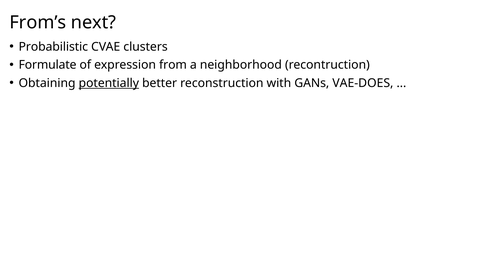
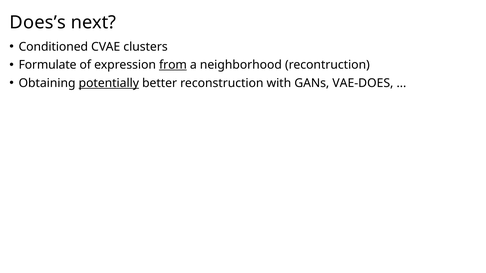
From’s: From’s -> Does’s
Probabilistic: Probabilistic -> Conditioned
from underline: none -> present
